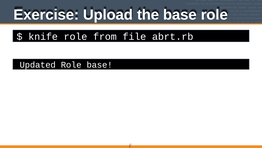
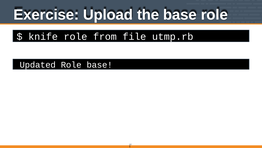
abrt.rb: abrt.rb -> utmp.rb
